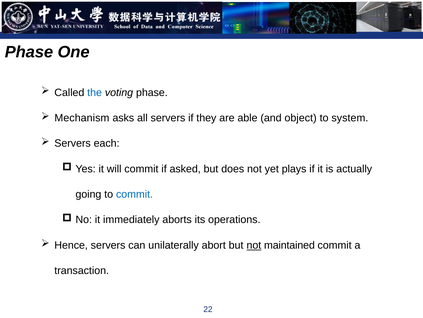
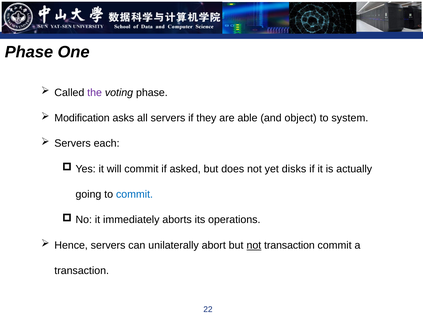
the colour: blue -> purple
Mechanism: Mechanism -> Modification
plays: plays -> disks
not maintained: maintained -> transaction
